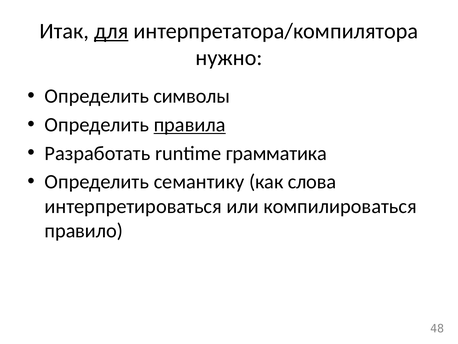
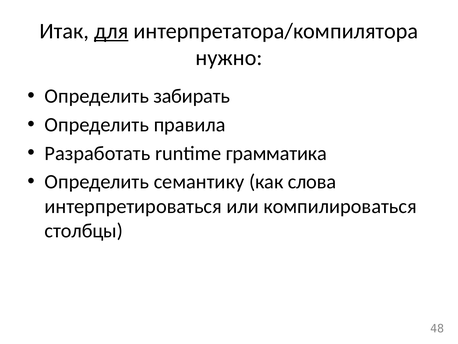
символы: символы -> забирать
правила underline: present -> none
правило: правило -> столбцы
